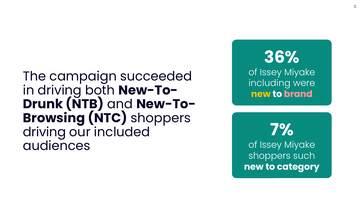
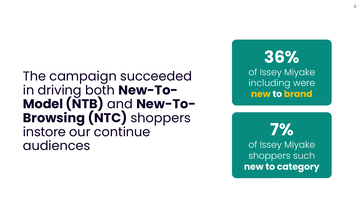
brand colour: pink -> yellow
Drunk: Drunk -> Model
driving at (44, 132): driving -> instore
included: included -> continue
